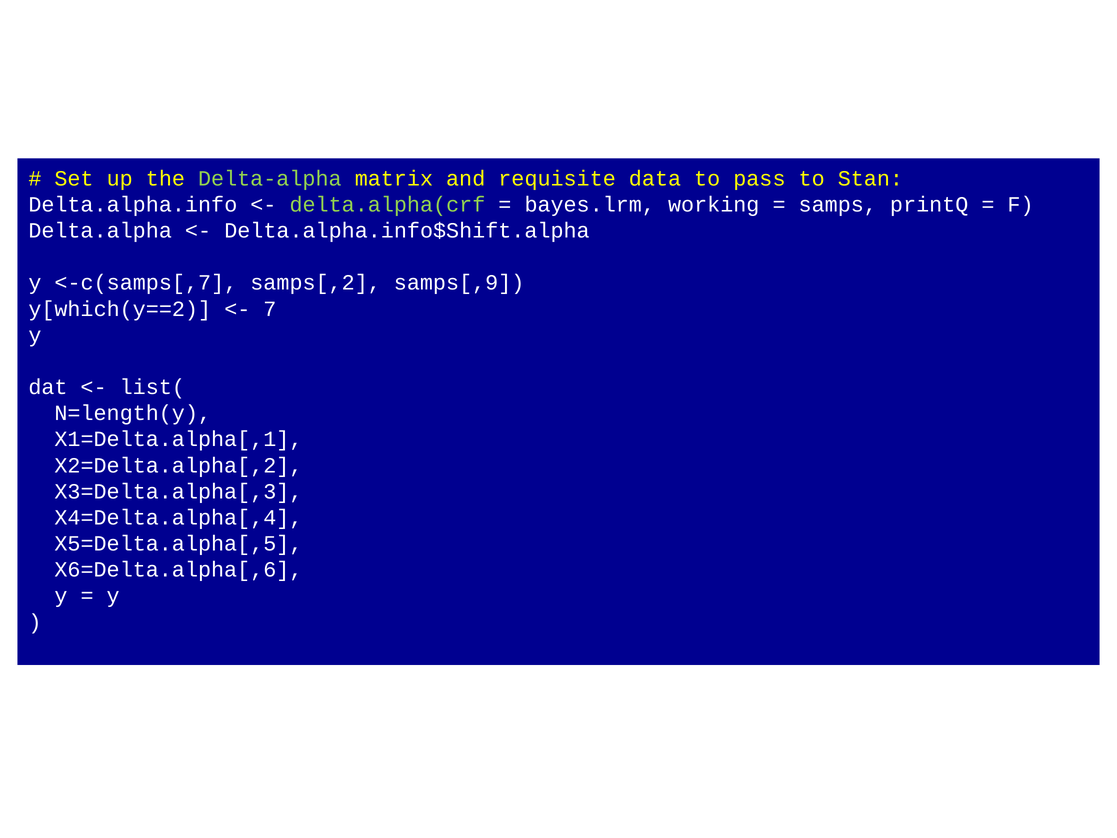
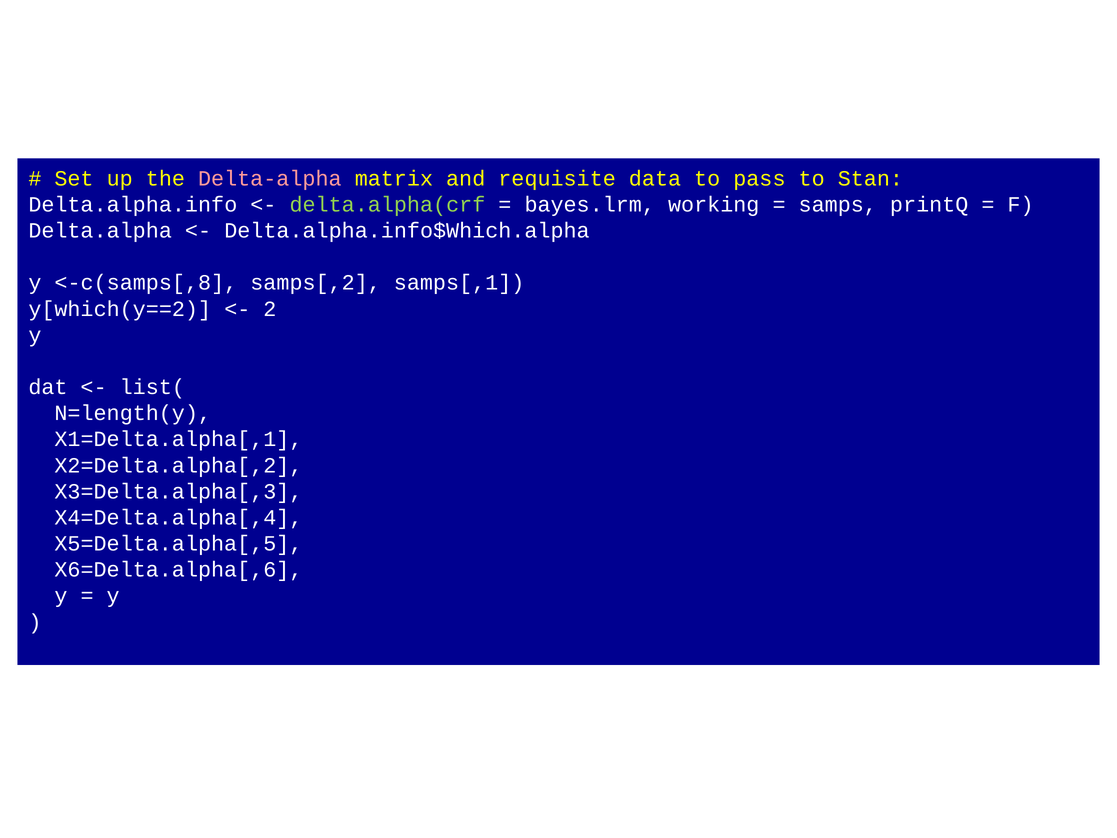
Delta-alpha colour: light green -> pink
Delta.alpha.info$Shift.alpha: Delta.alpha.info$Shift.alpha -> Delta.alpha.info$Which.alpha
<-c(samps[,7: <-c(samps[,7 -> <-c(samps[,8
samps[,9: samps[,9 -> samps[,1
7: 7 -> 2
